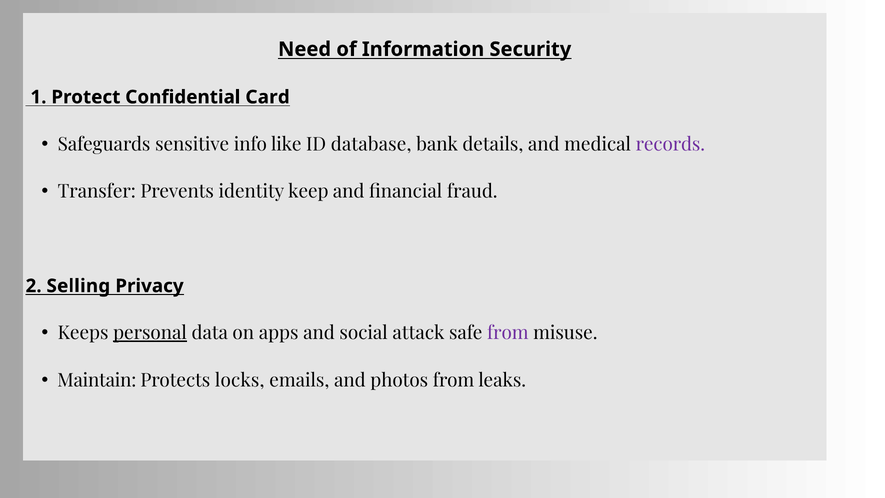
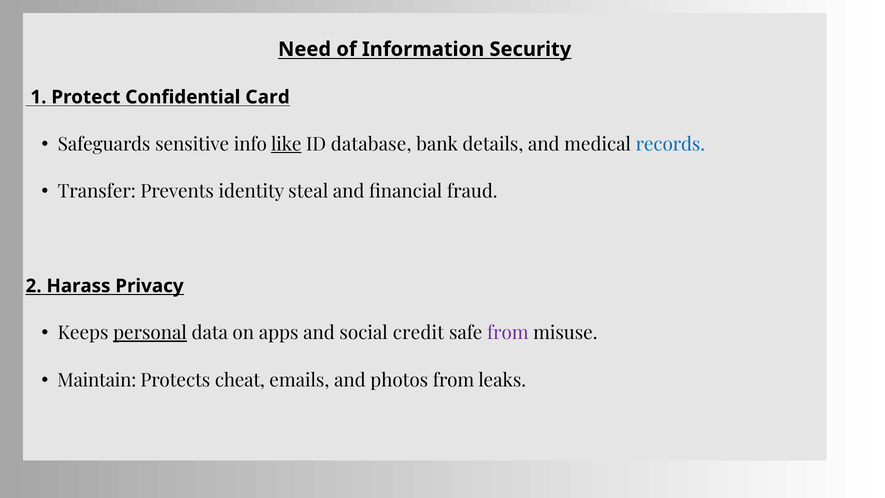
like underline: none -> present
records colour: purple -> blue
keep: keep -> steal
Selling: Selling -> Harass
attack: attack -> credit
locks: locks -> cheat
